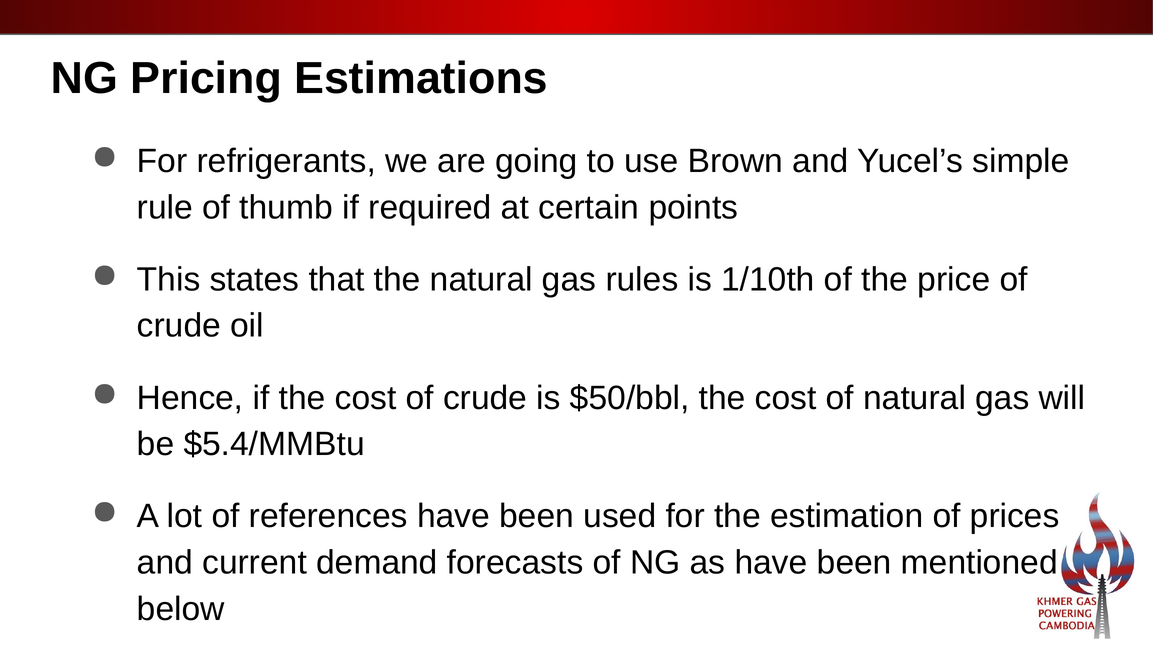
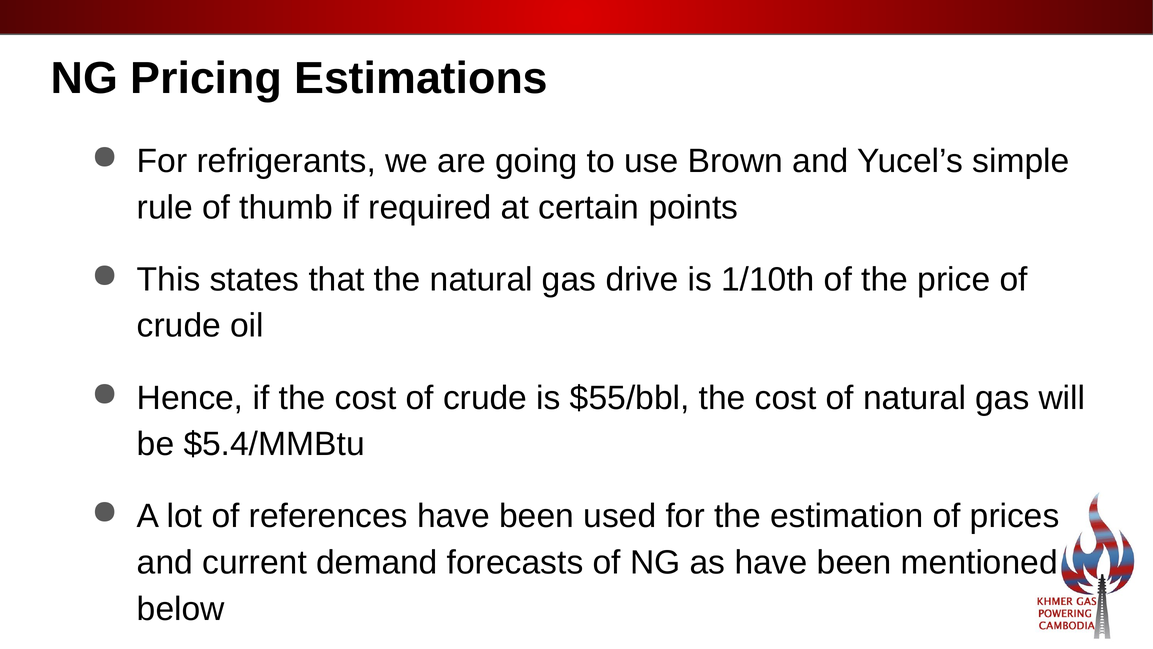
rules: rules -> drive
$50/bbl: $50/bbl -> $55/bbl
